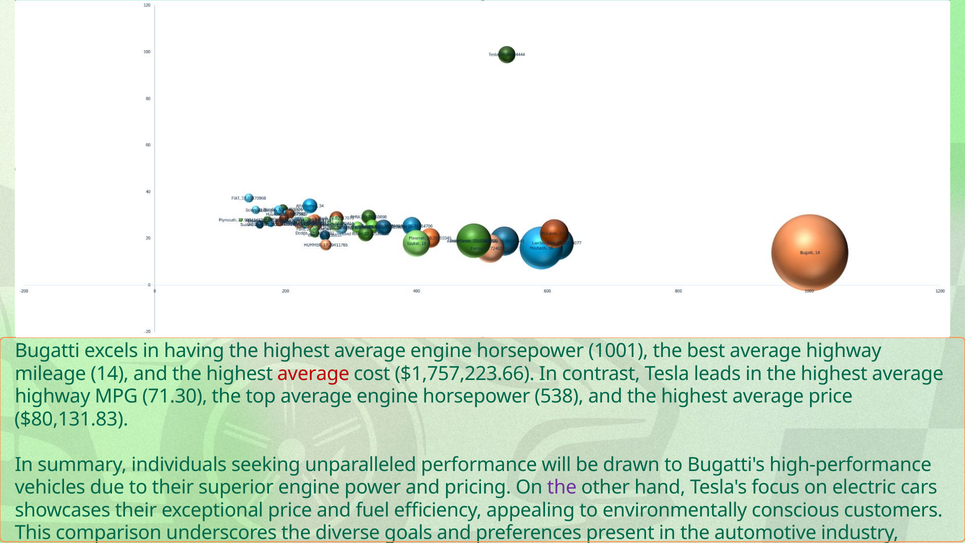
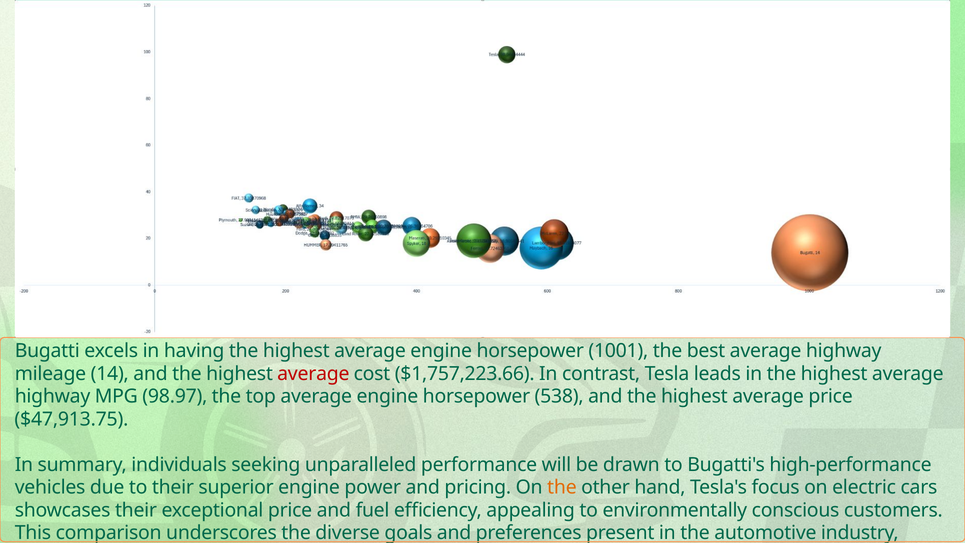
71.30: 71.30 -> 98.97
$80,131.83: $80,131.83 -> $47,913.75
the at (562, 487) colour: purple -> orange
